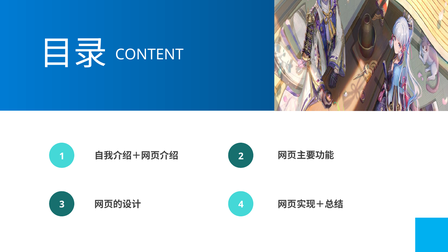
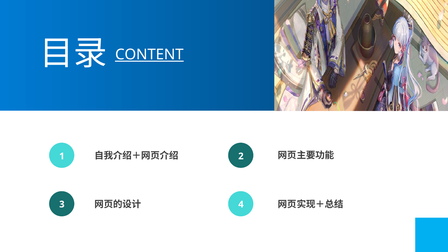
CONTENT underline: none -> present
